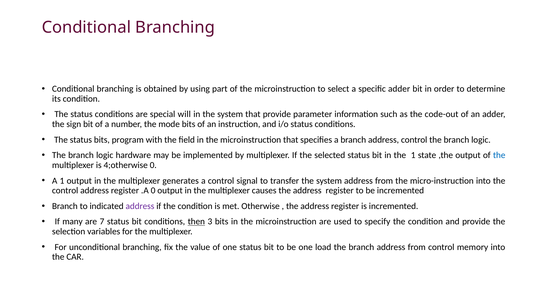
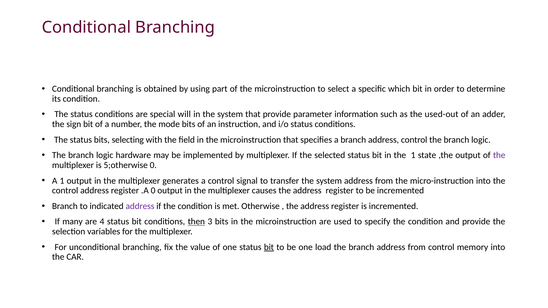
specific adder: adder -> which
code-out: code-out -> used-out
program: program -> selecting
the at (499, 155) colour: blue -> purple
4;otherwise: 4;otherwise -> 5;otherwise
7: 7 -> 4
bit at (269, 247) underline: none -> present
